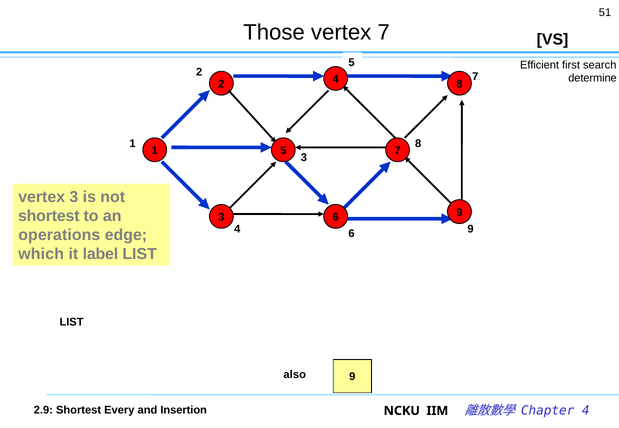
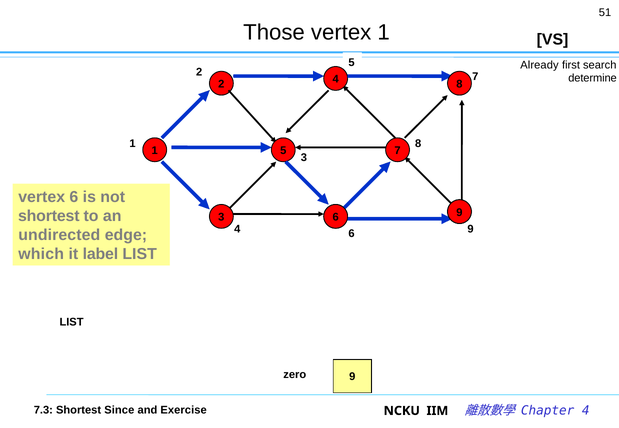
vertex 7: 7 -> 1
Efficient: Efficient -> Already
vertex 3: 3 -> 6
operations: operations -> undirected
also: also -> zero
2.9: 2.9 -> 7.3
Every: Every -> Since
Insertion: Insertion -> Exercise
